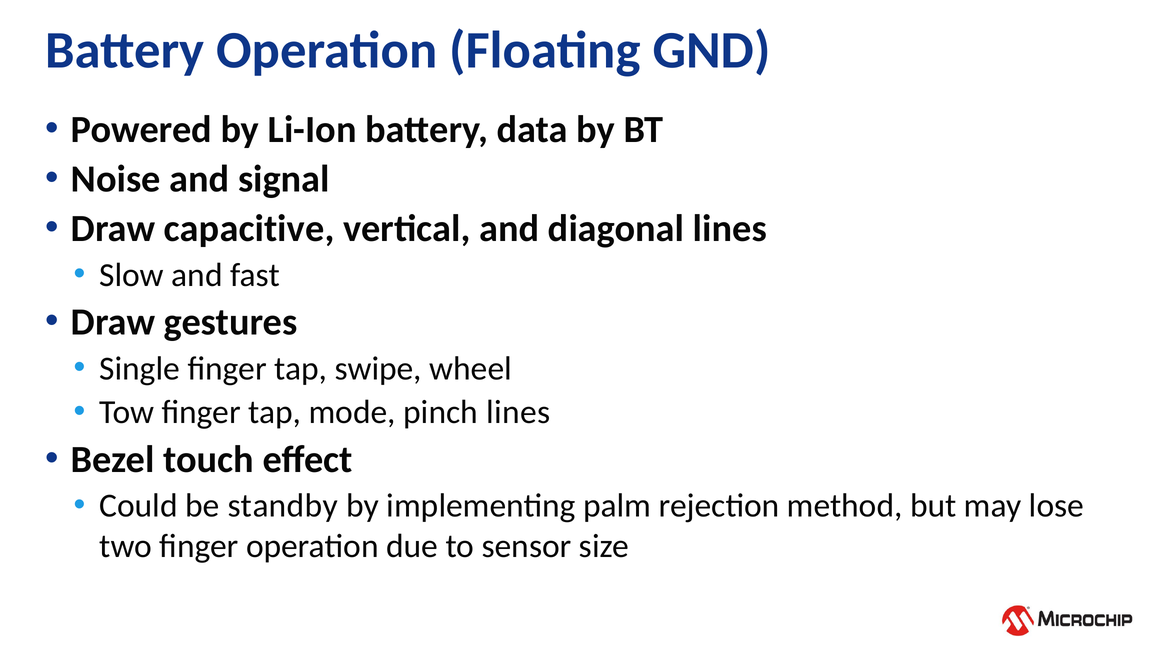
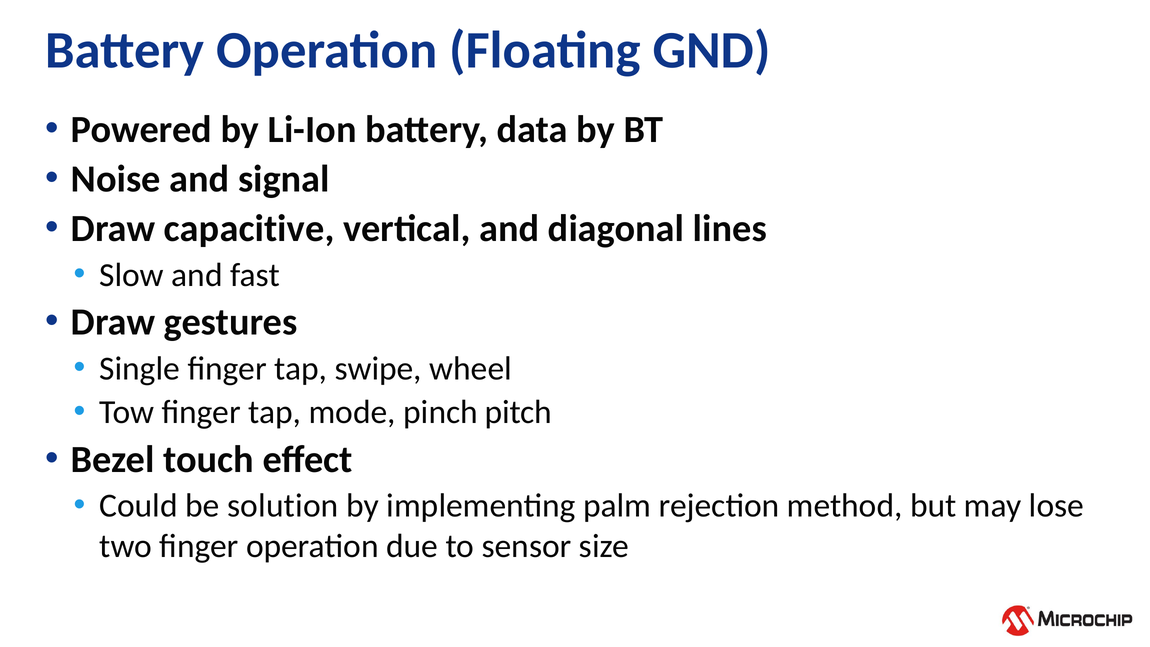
pinch lines: lines -> pitch
standby: standby -> solution
